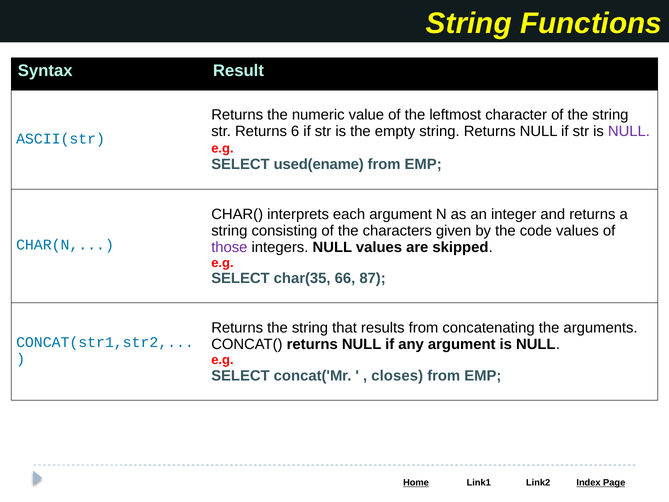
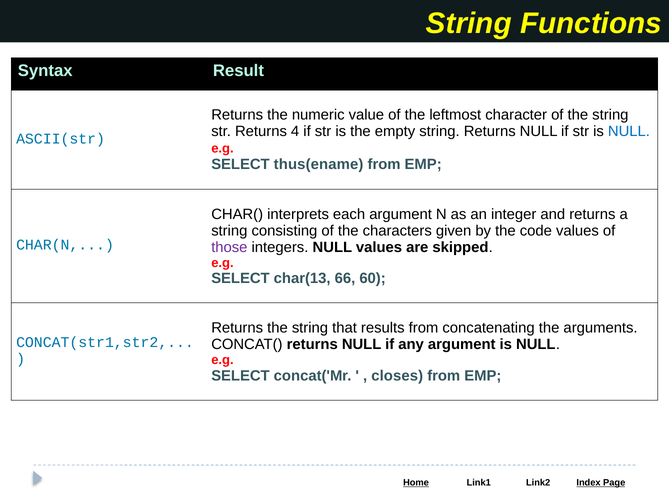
6: 6 -> 4
NULL at (629, 131) colour: purple -> blue
used(ename: used(ename -> thus(ename
char(35: char(35 -> char(13
87: 87 -> 60
